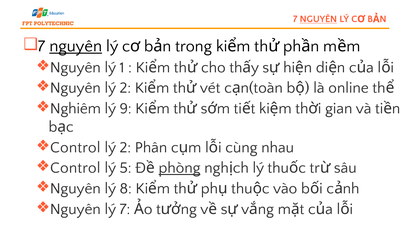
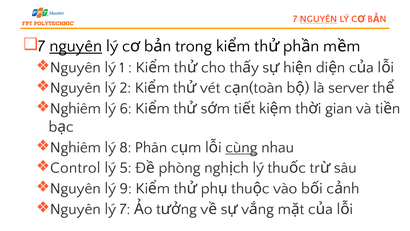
online: online -> server
9: 9 -> 6
Control at (75, 147): Control -> Nghiêm
2 at (125, 147): 2 -> 8
cùng underline: none -> present
phòng underline: present -> none
8: 8 -> 9
